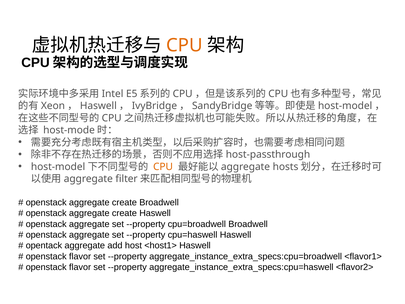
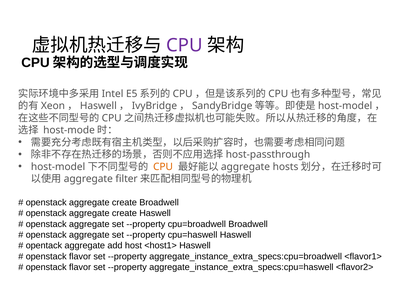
CPU at (185, 45) colour: orange -> purple
